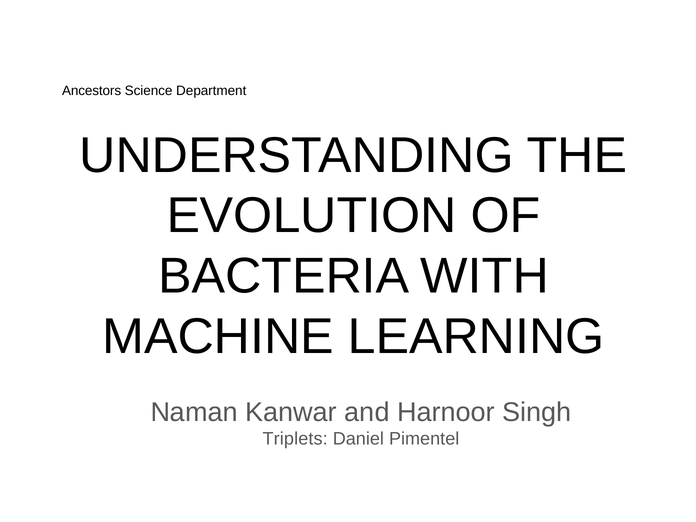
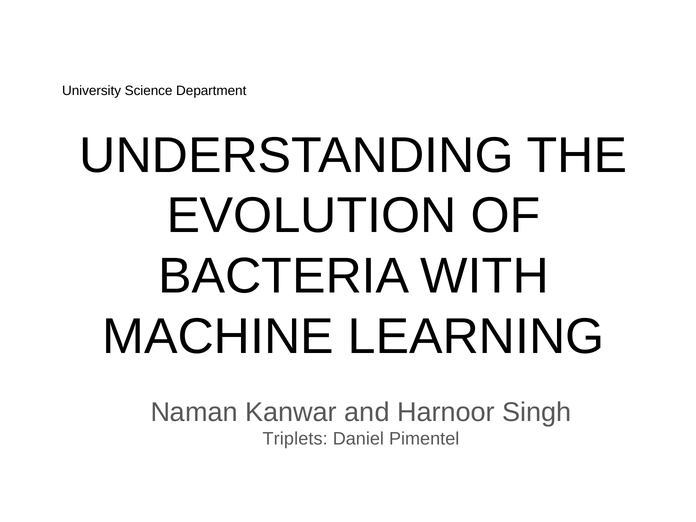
Ancestors: Ancestors -> University
